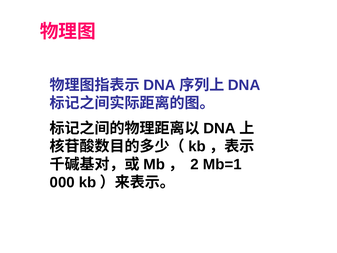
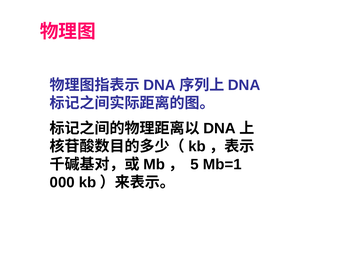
2: 2 -> 5
